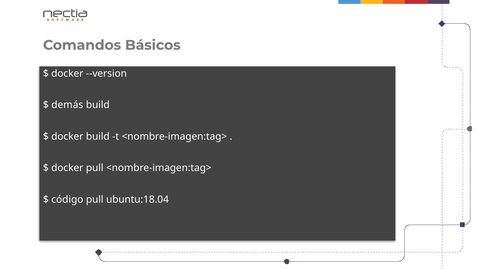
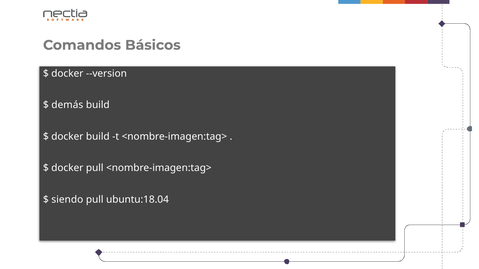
código: código -> siendo
